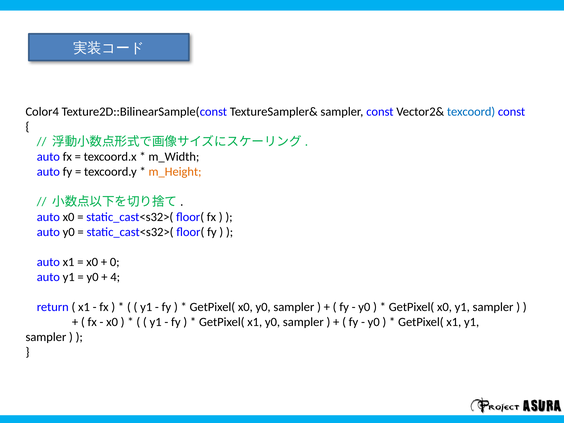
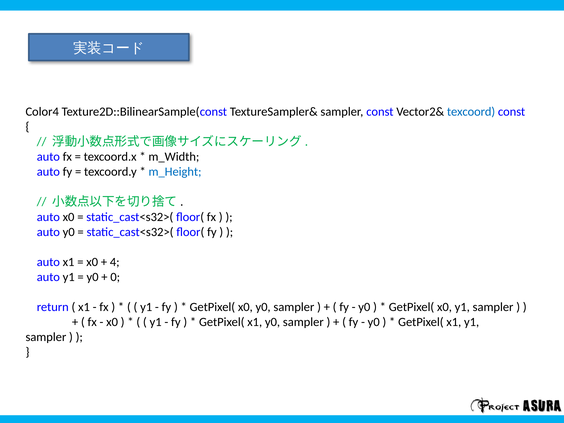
m_Height colour: orange -> blue
0: 0 -> 4
4: 4 -> 0
